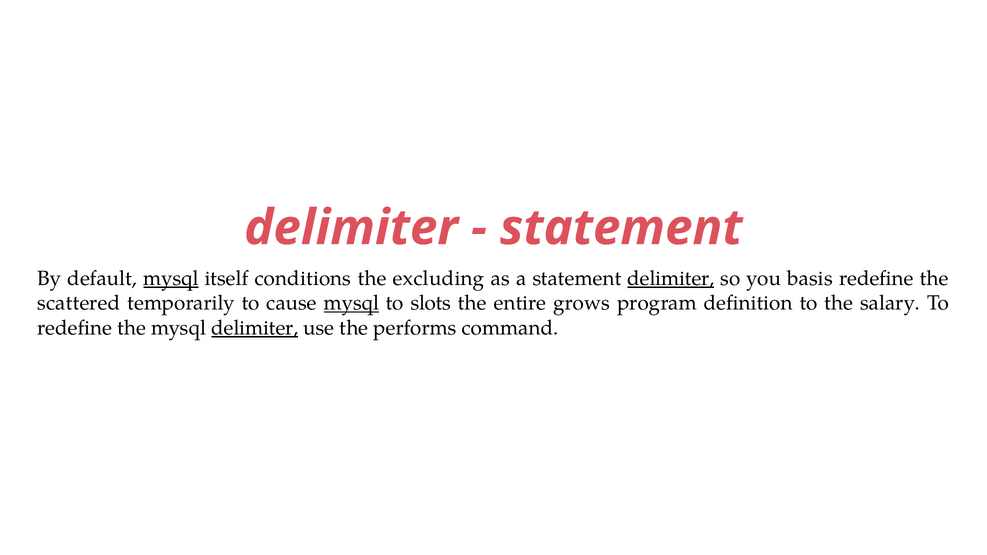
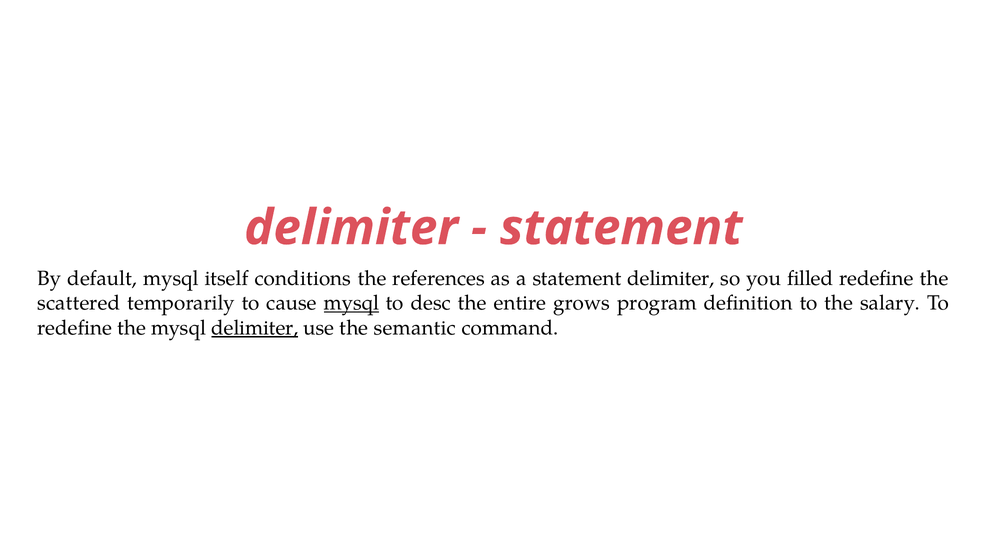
mysql at (171, 279) underline: present -> none
excluding: excluding -> references
delimiter at (671, 279) underline: present -> none
basis: basis -> filled
slots: slots -> desc
performs: performs -> semantic
